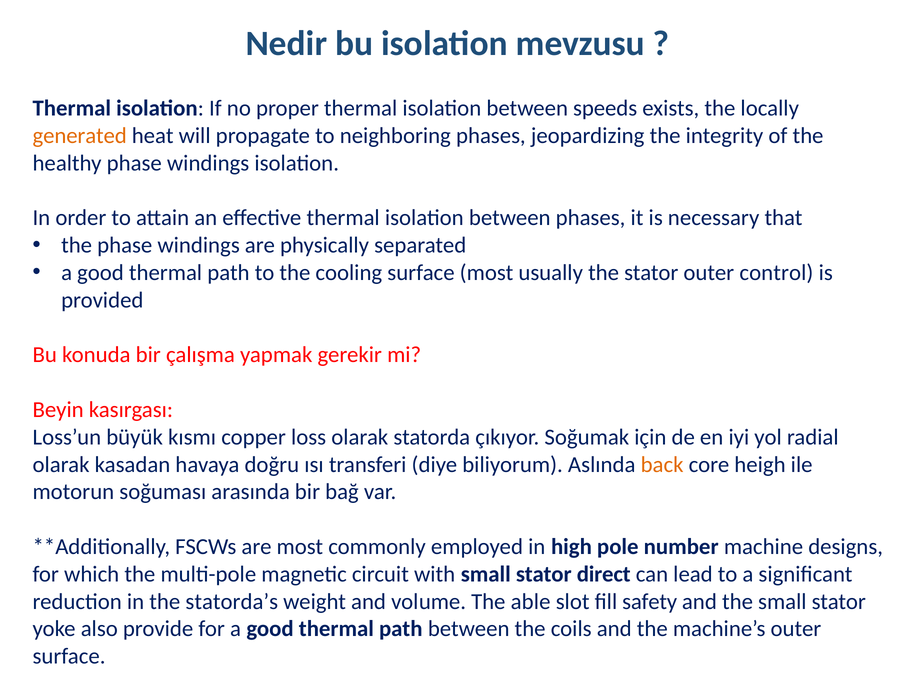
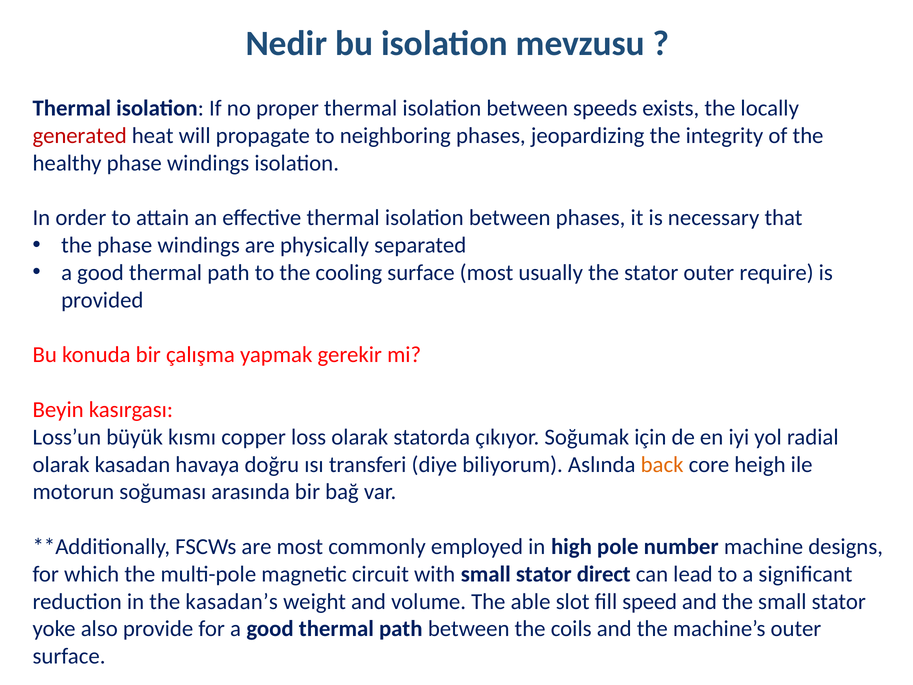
generated colour: orange -> red
control: control -> require
statorda’s: statorda’s -> kasadan’s
safety: safety -> speed
